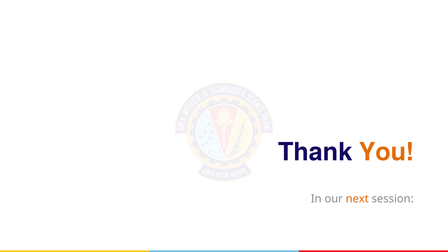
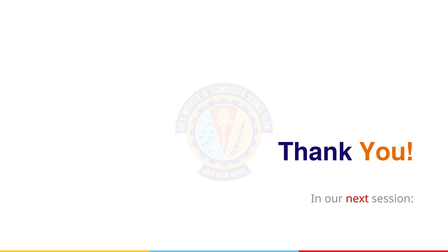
next colour: orange -> red
